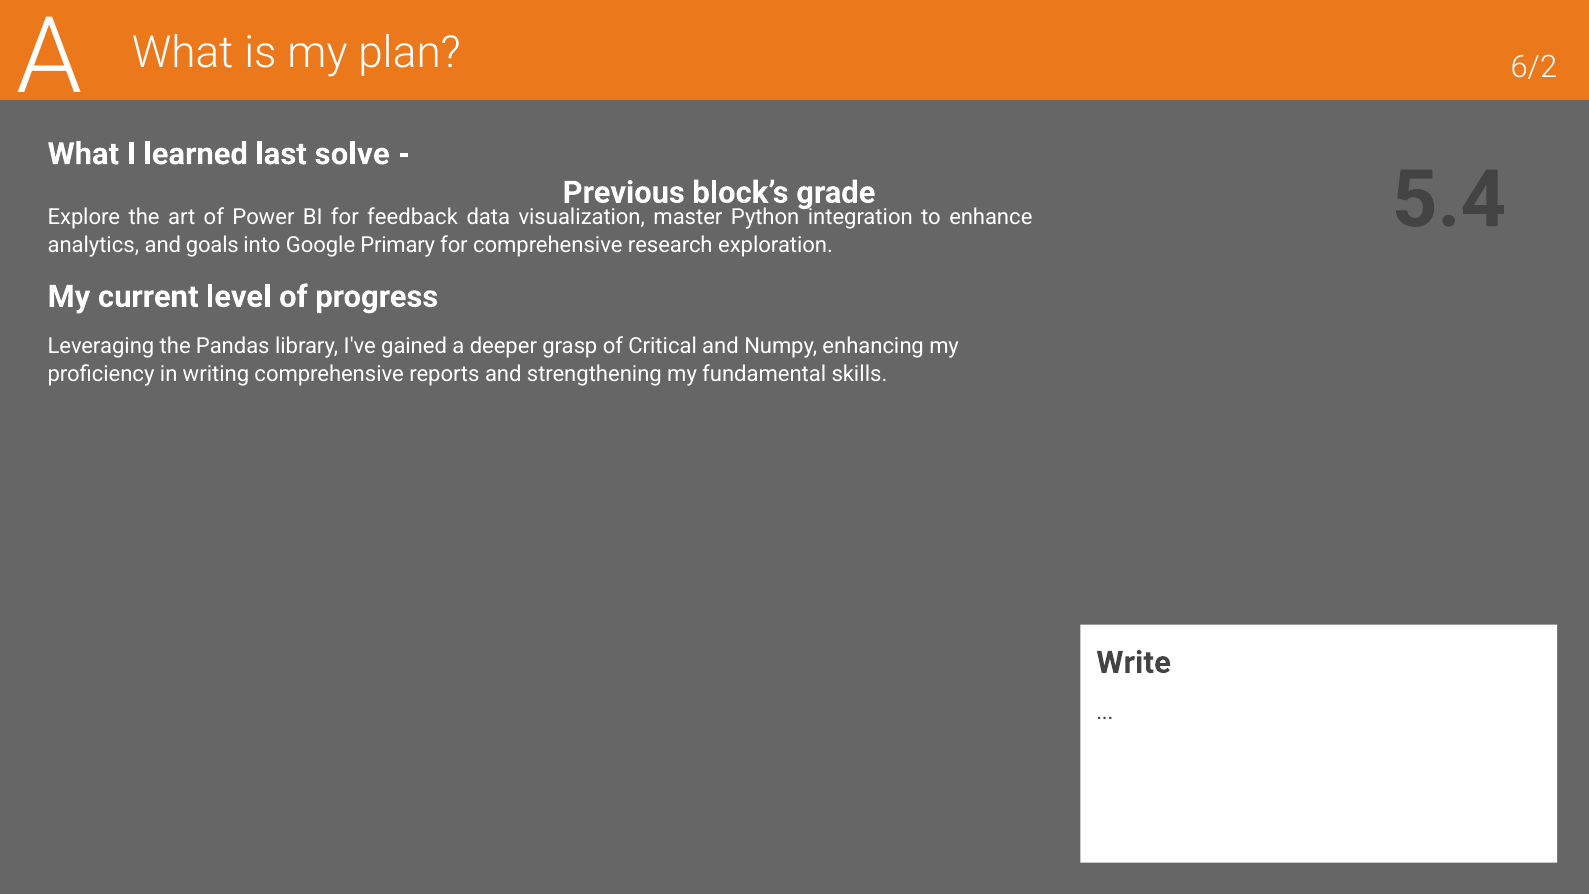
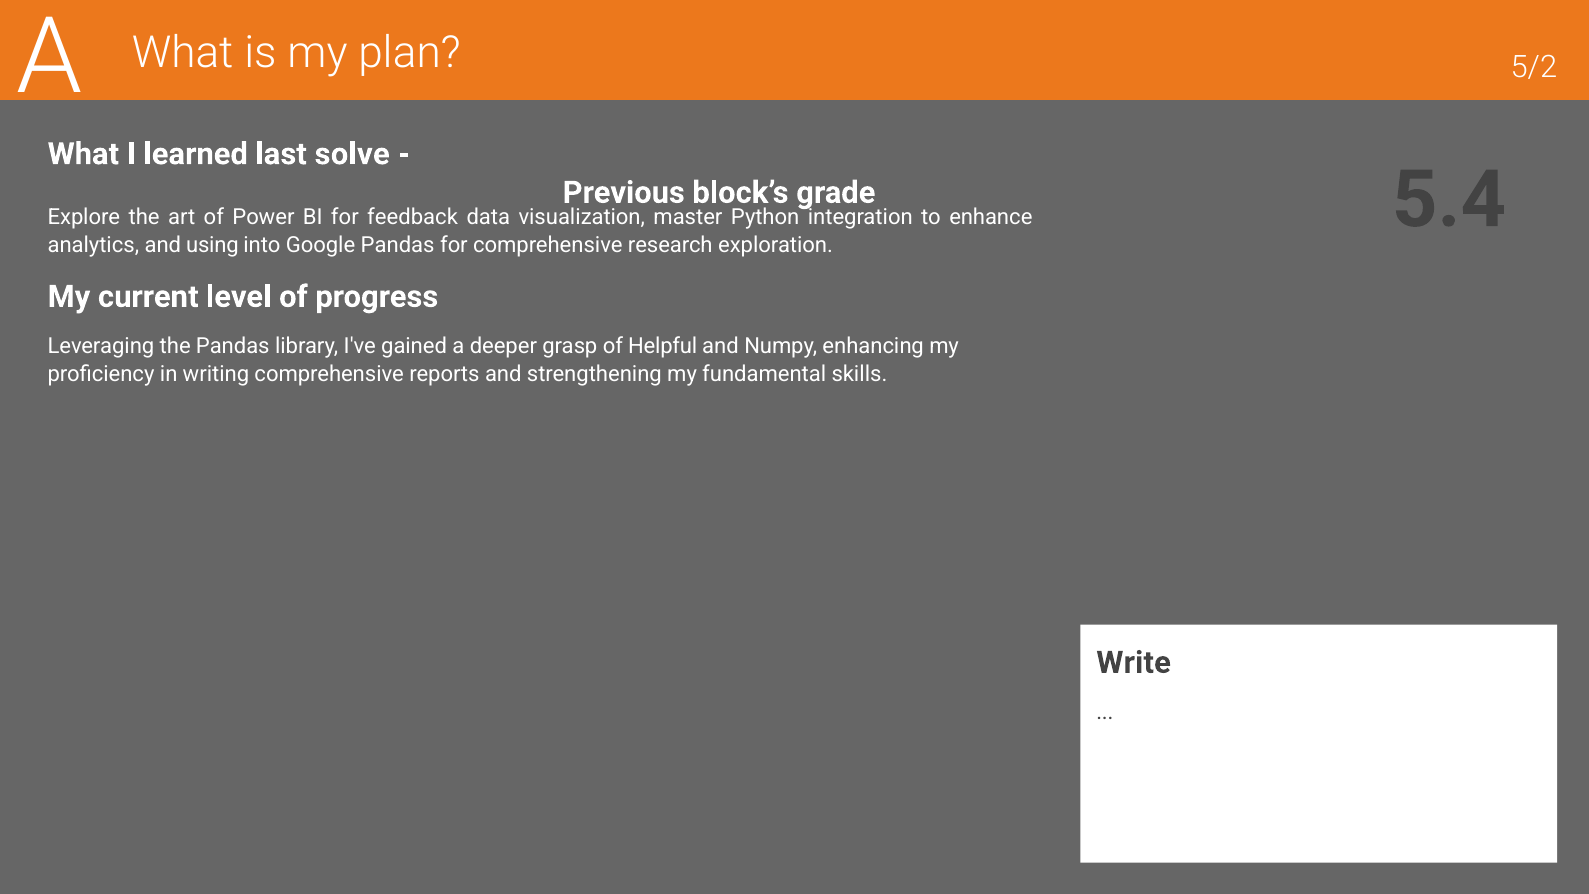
6/2: 6/2 -> 5/2
goals: goals -> using
Google Primary: Primary -> Pandas
Critical: Critical -> Helpful
